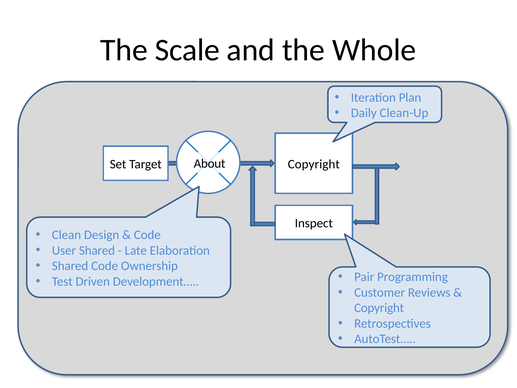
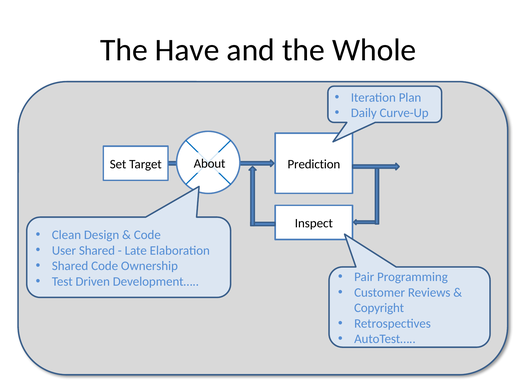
Scale: Scale -> Have
Clean-Up: Clean-Up -> Curve-Up
Copyright at (314, 164): Copyright -> Prediction
